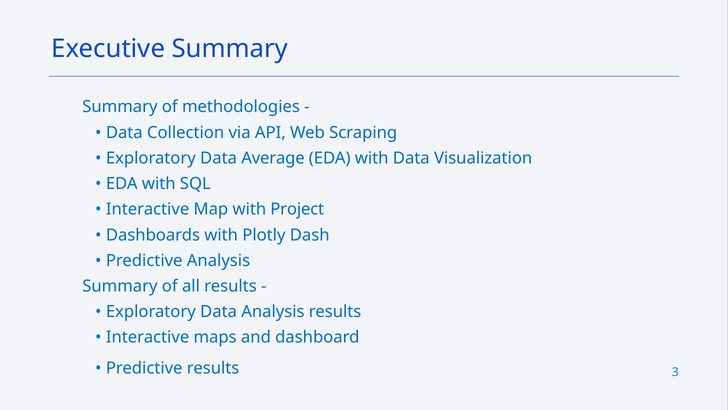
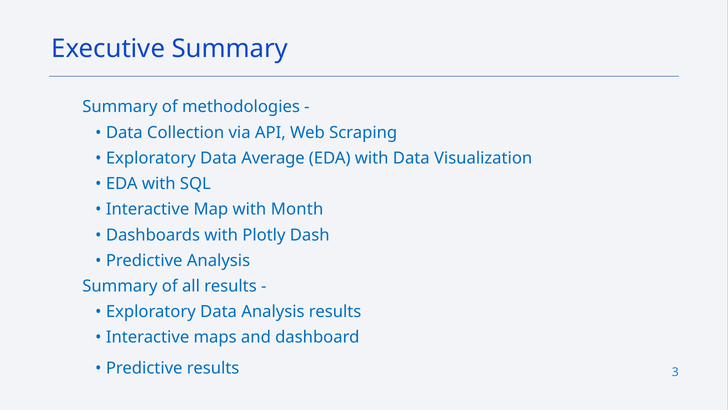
Project: Project -> Month
